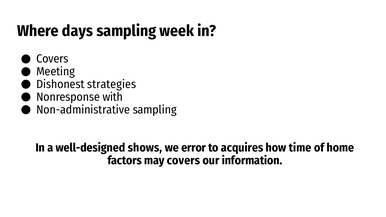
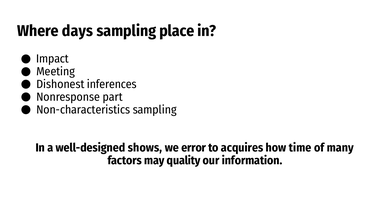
week: week -> place
Covers at (52, 59): Covers -> Impact
strategies: strategies -> inferences
with: with -> part
Non-administrative: Non-administrative -> Non-characteristics
home: home -> many
may covers: covers -> quality
